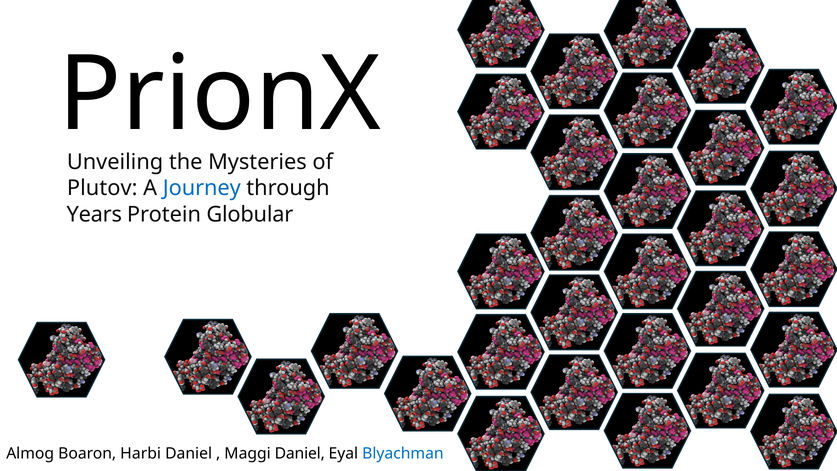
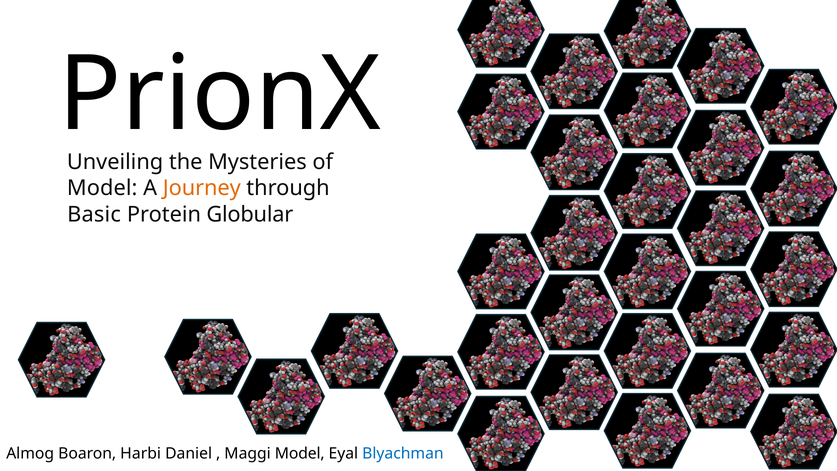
Plutov at (102, 188): Plutov -> Model
Journey colour: blue -> orange
Years: Years -> Basic
Maggi Daniel: Daniel -> Model
